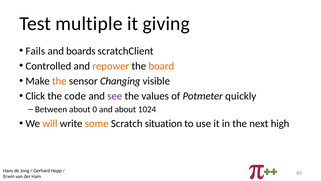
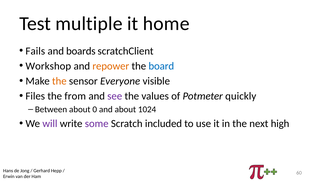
giving: giving -> home
Controlled: Controlled -> Workshop
board colour: orange -> blue
Changing: Changing -> Everyone
Click: Click -> Files
code: code -> from
will colour: orange -> purple
some colour: orange -> purple
situation: situation -> included
